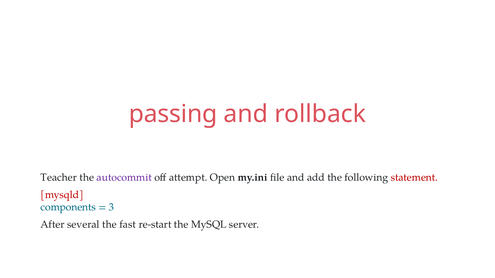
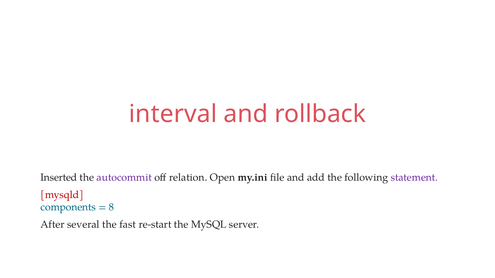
passing: passing -> interval
Teacher: Teacher -> Inserted
attempt: attempt -> relation
statement colour: red -> purple
3: 3 -> 8
